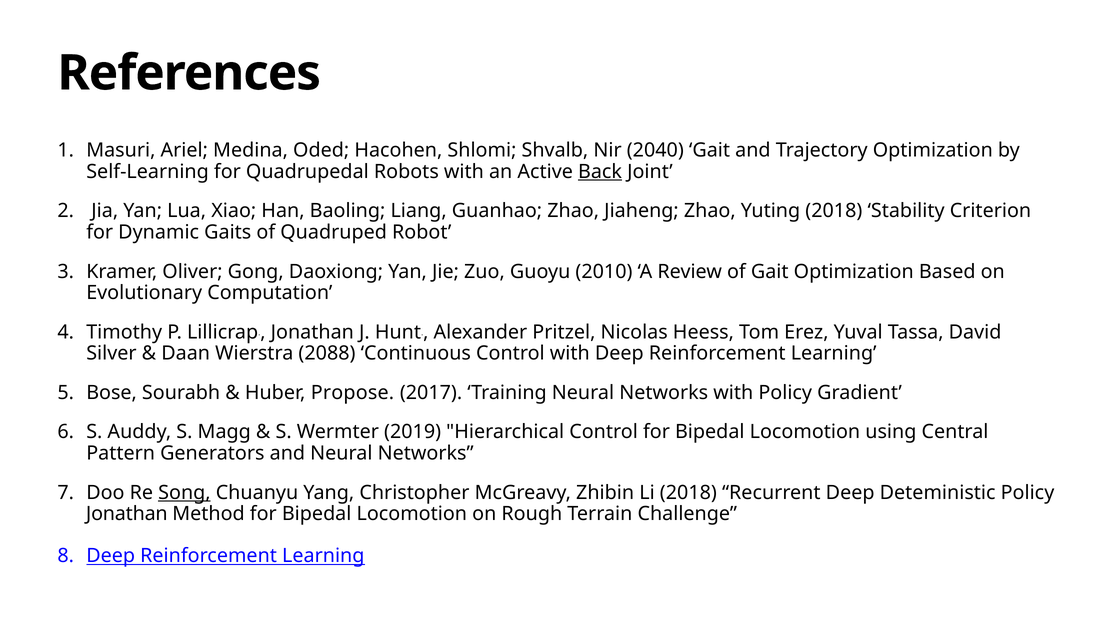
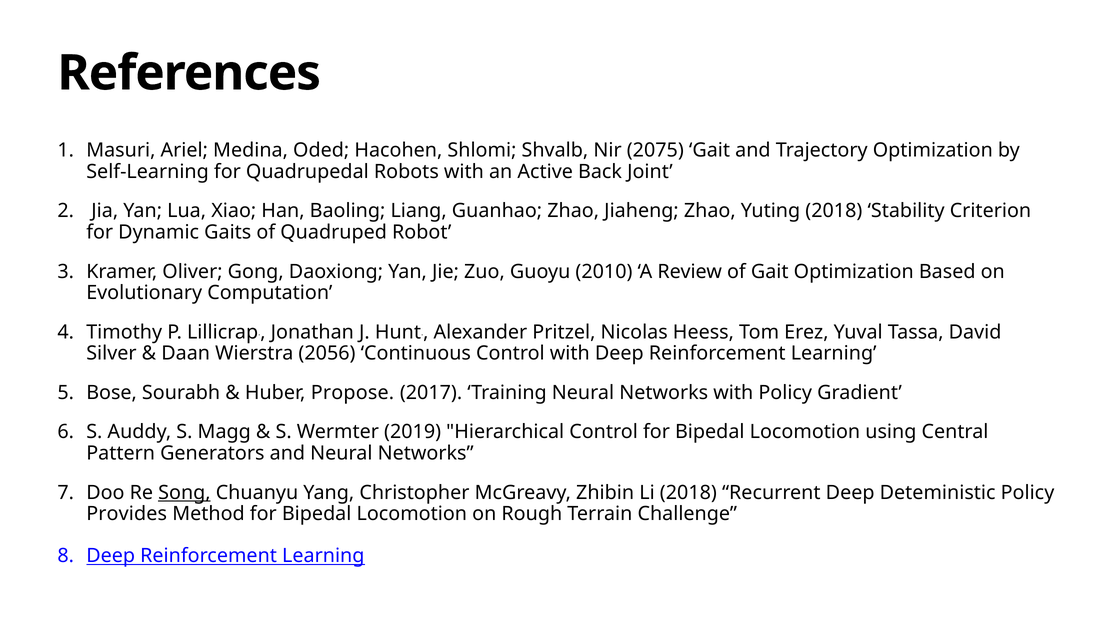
2040: 2040 -> 2075
Back underline: present -> none
2088: 2088 -> 2056
Jonathan at (127, 514): Jonathan -> Provides
